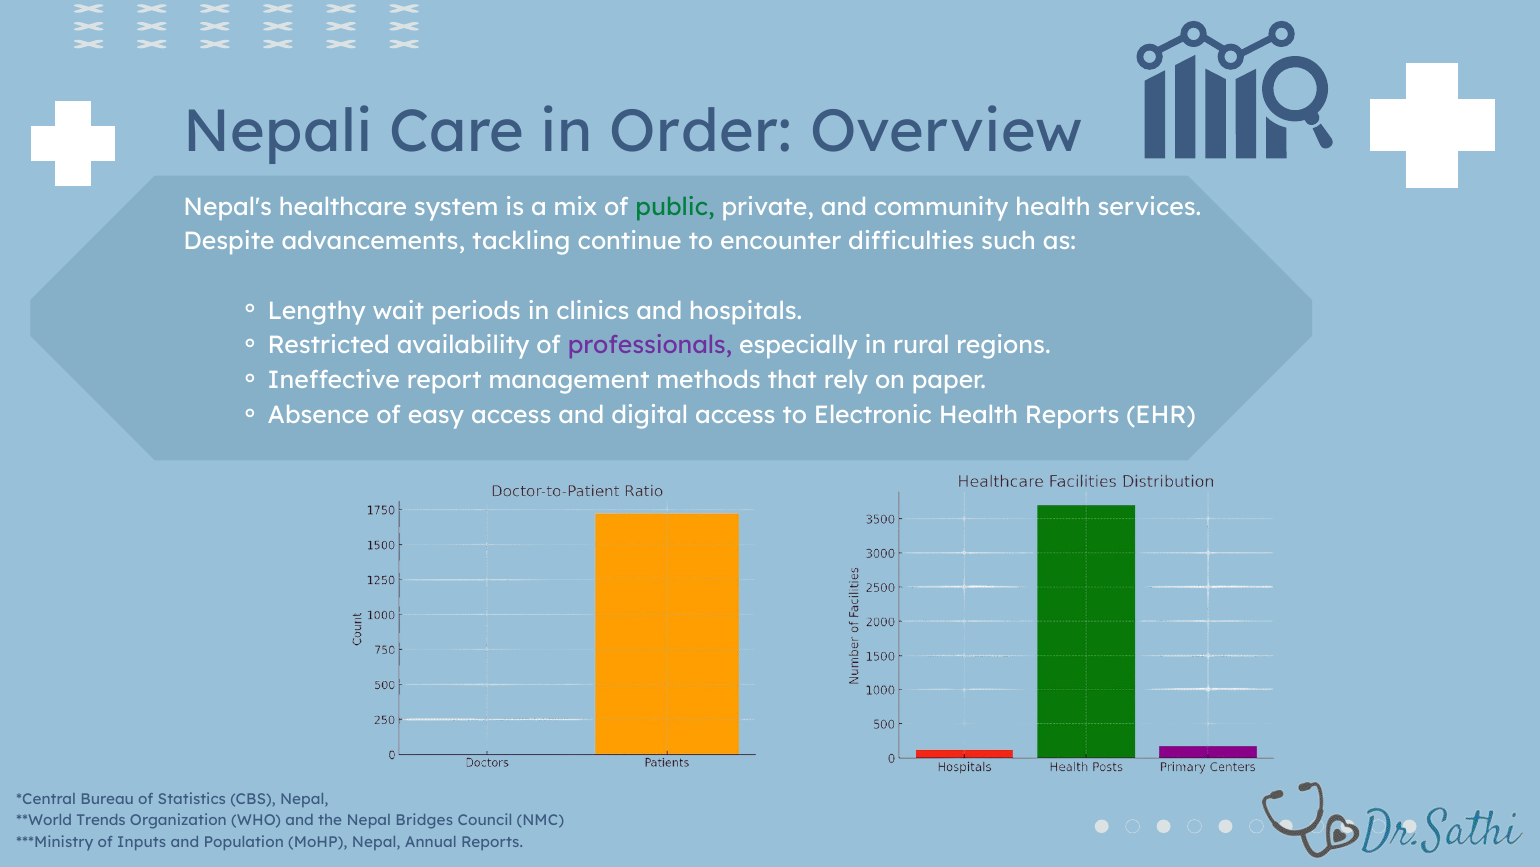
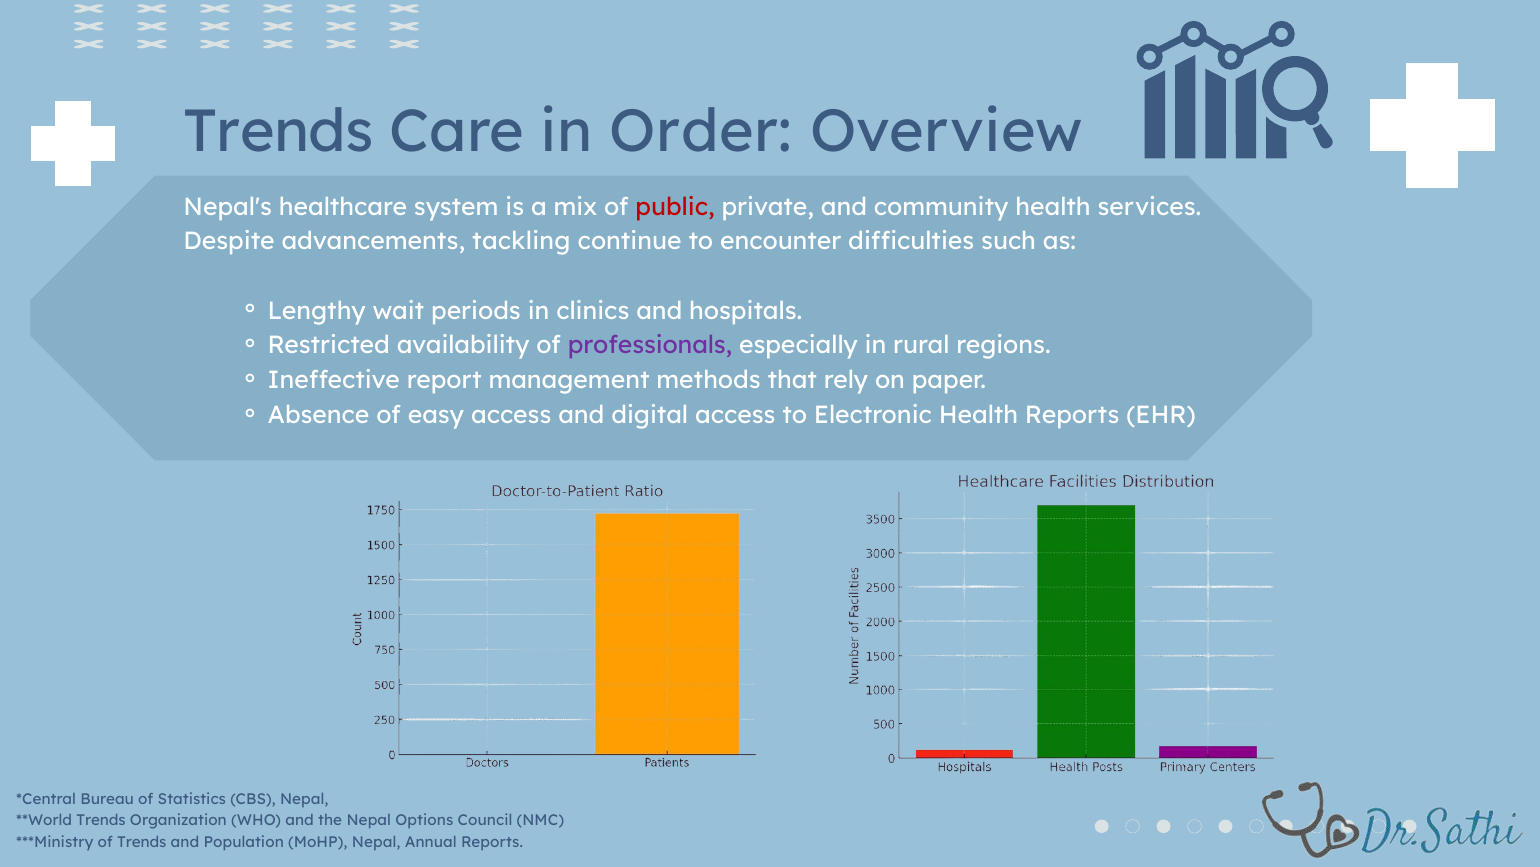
Nepali at (278, 132): Nepali -> Trends
public colour: green -> red
Bridges: Bridges -> Options
of Inputs: Inputs -> Trends
